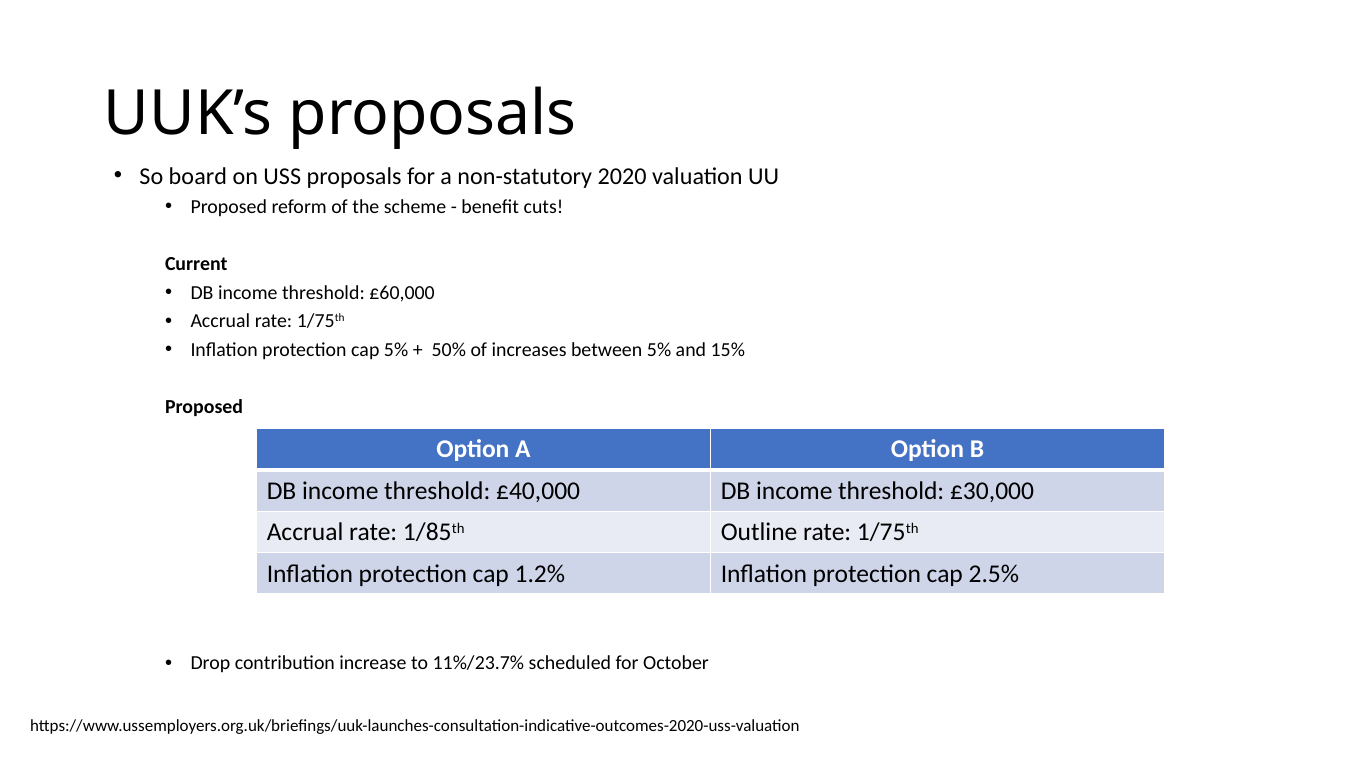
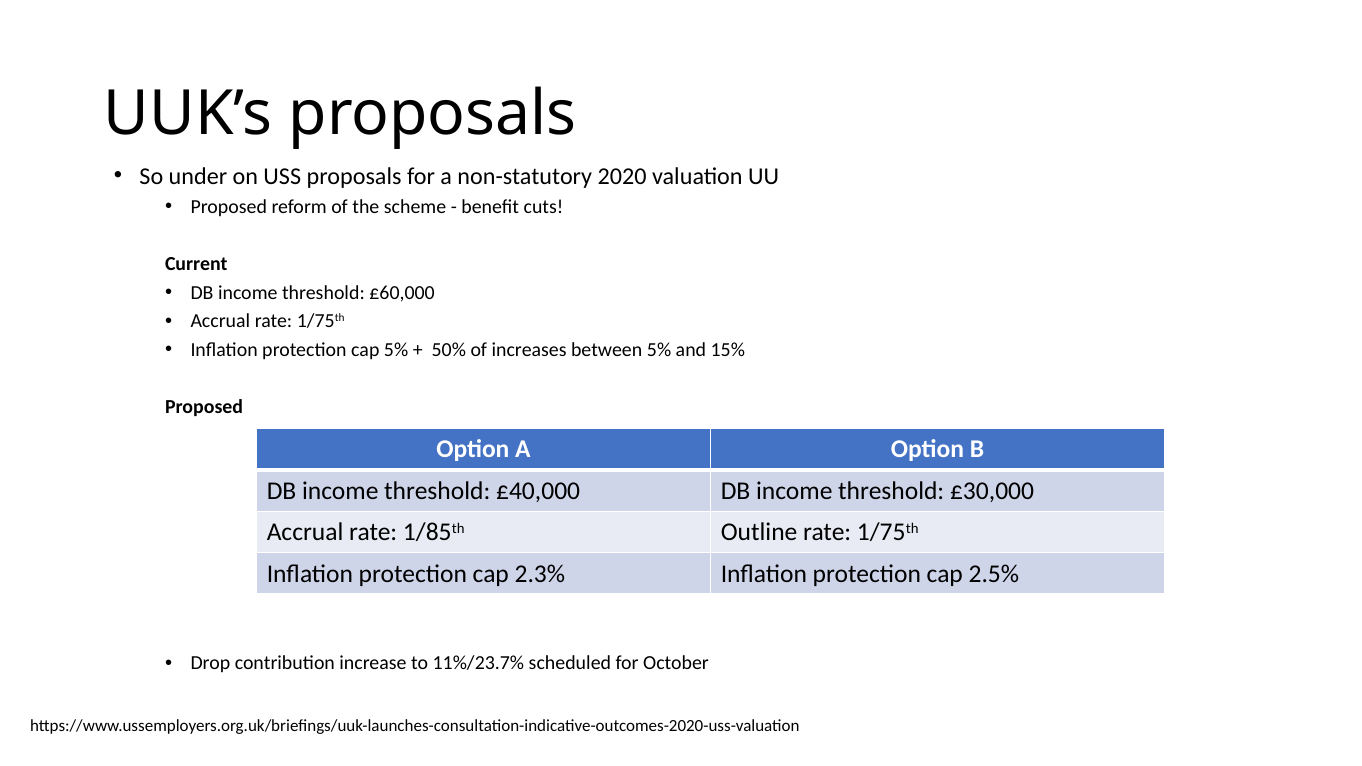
board: board -> under
1.2%: 1.2% -> 2.3%
